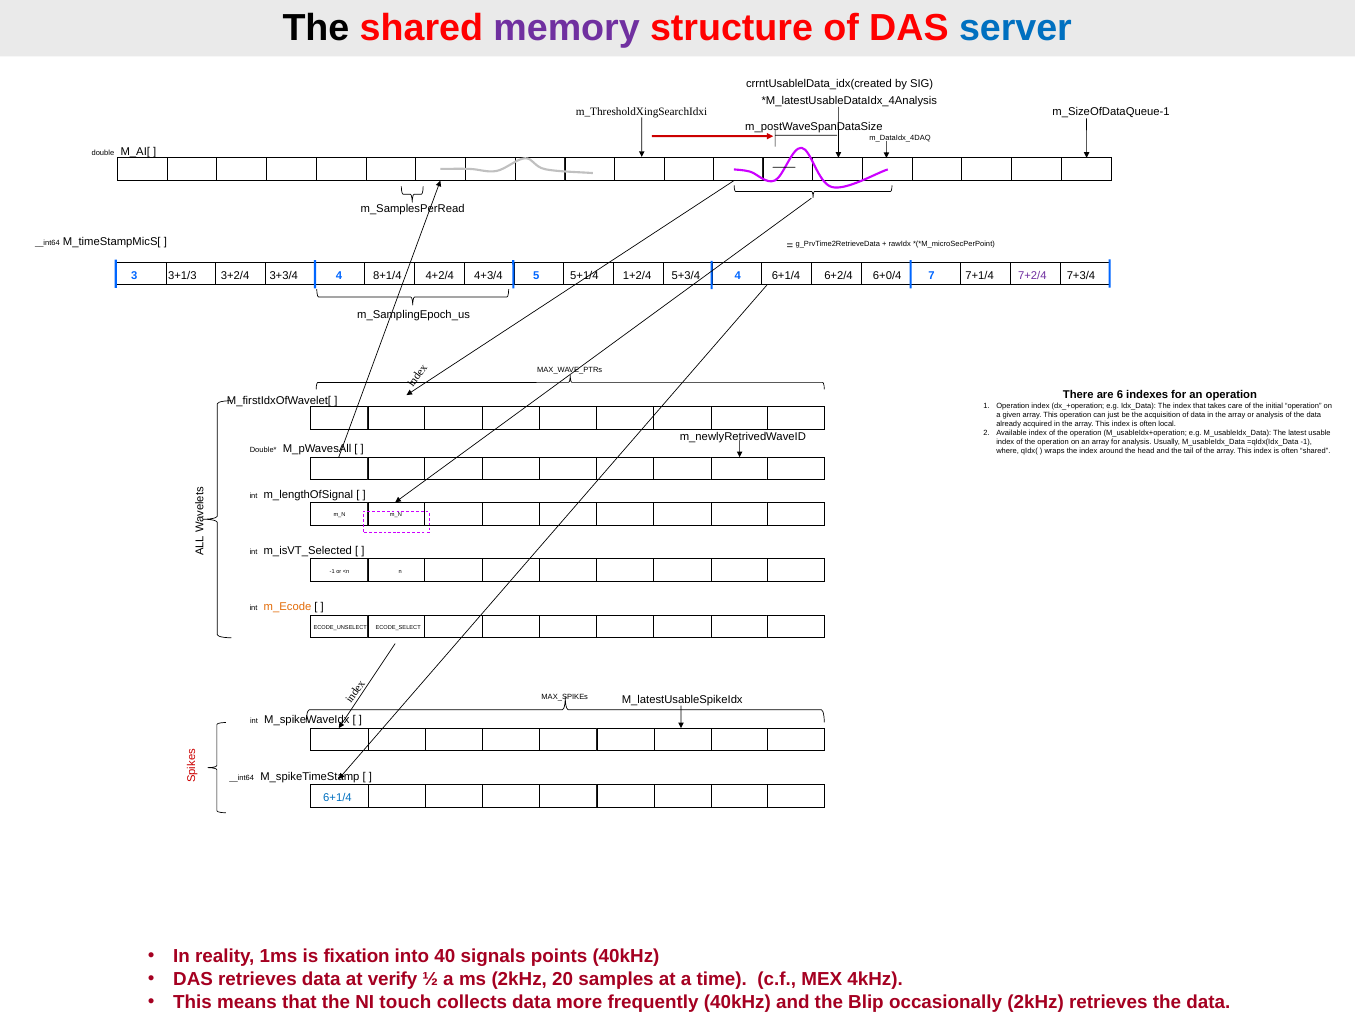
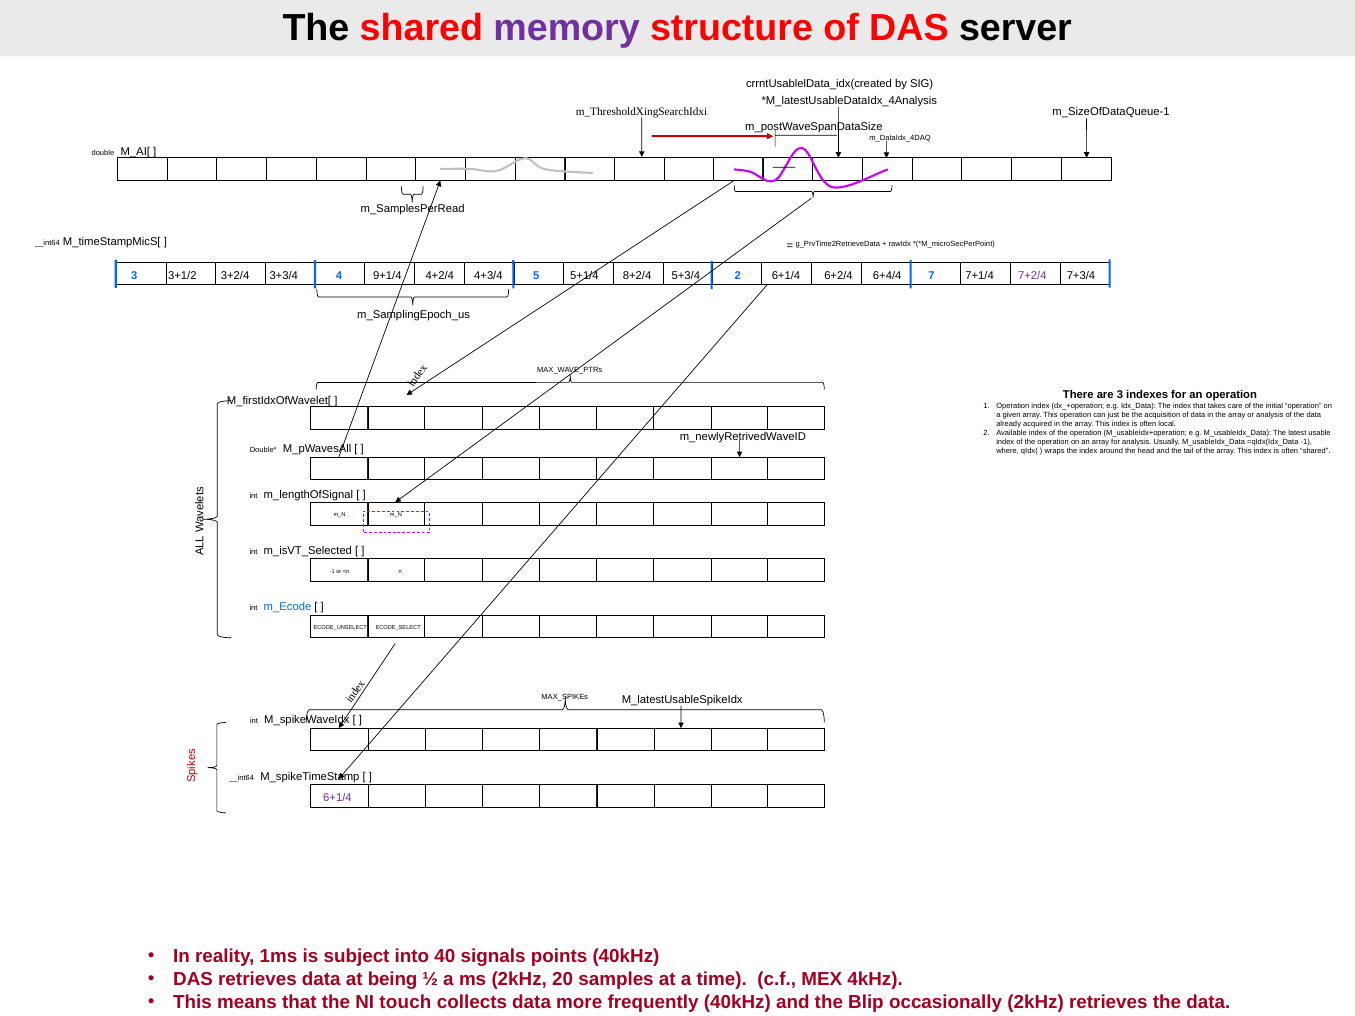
server colour: blue -> black
8+1/4: 8+1/4 -> 9+1/4
1+2/4: 1+2/4 -> 8+2/4
5+3/4 4: 4 -> 2
6+0/4: 6+0/4 -> 6+4/4
3+1/3: 3+1/3 -> 3+1/2
are 6: 6 -> 3
m_Ecode colour: orange -> blue
6+1/4 at (337, 798) colour: blue -> purple
fixation: fixation -> subject
verify: verify -> being
